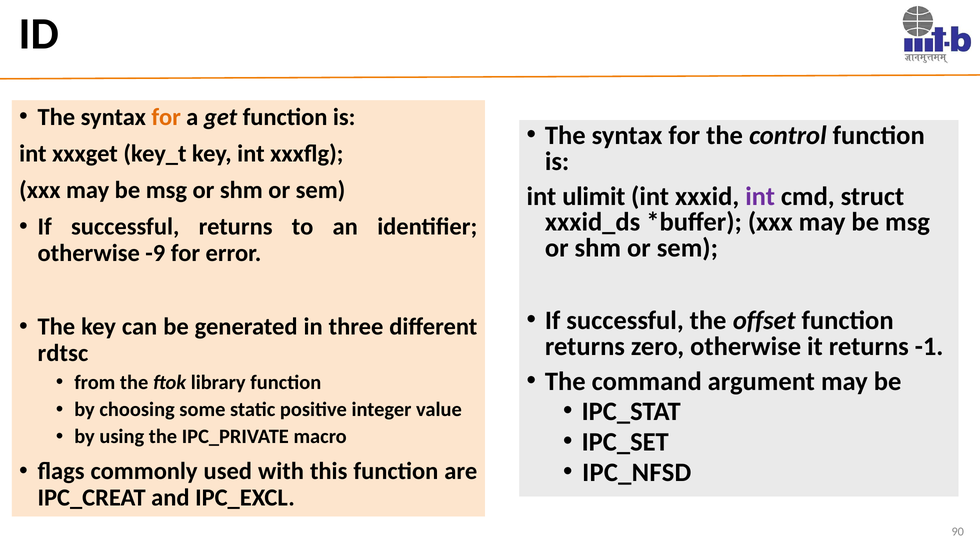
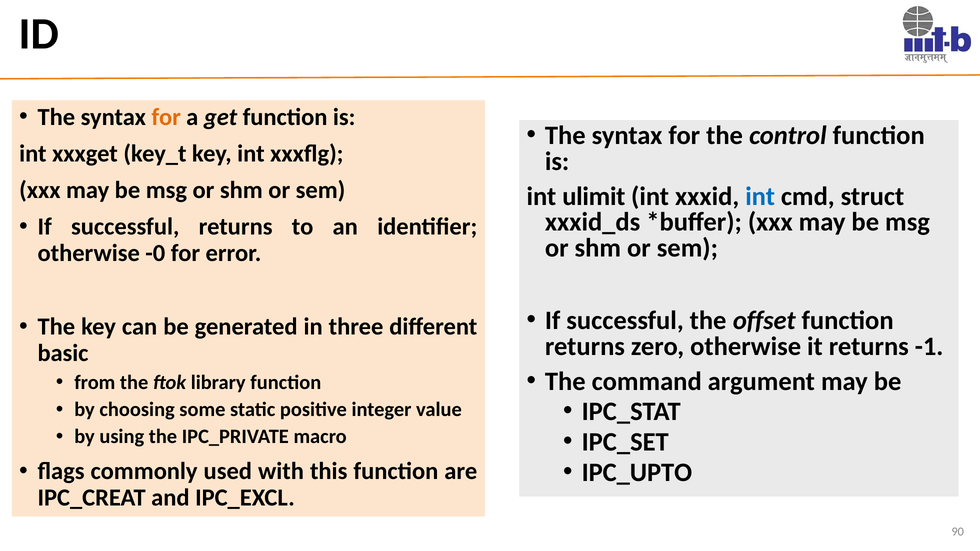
int at (760, 196) colour: purple -> blue
-9: -9 -> -0
rdtsc: rdtsc -> basic
IPC_NFSD: IPC_NFSD -> IPC_UPTO
